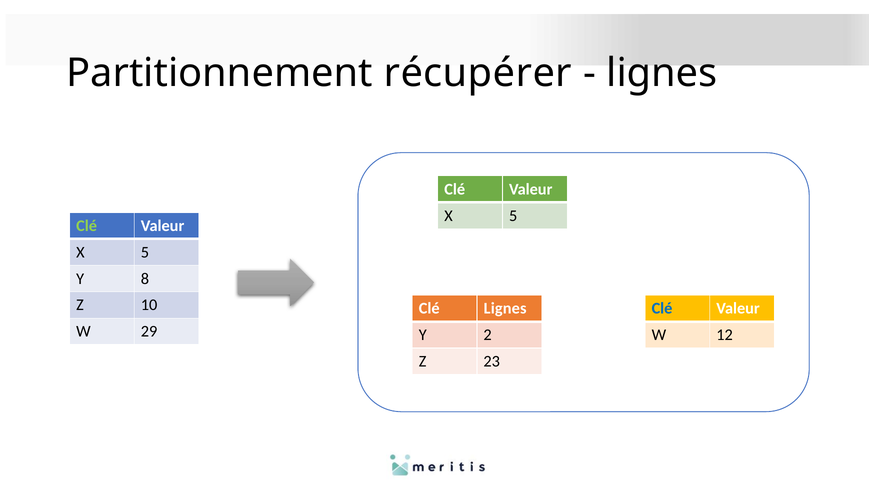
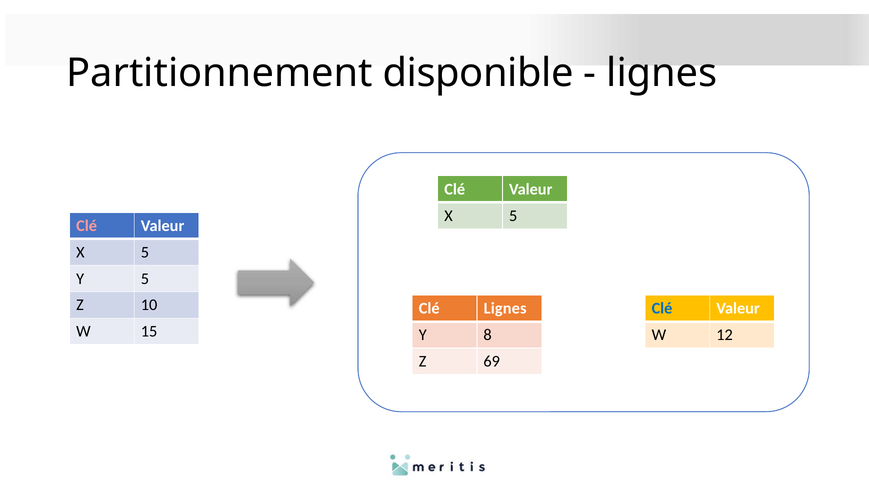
récupérer: récupérer -> disponible
Clé at (87, 226) colour: light green -> pink
Y 8: 8 -> 5
29: 29 -> 15
2: 2 -> 8
23: 23 -> 69
